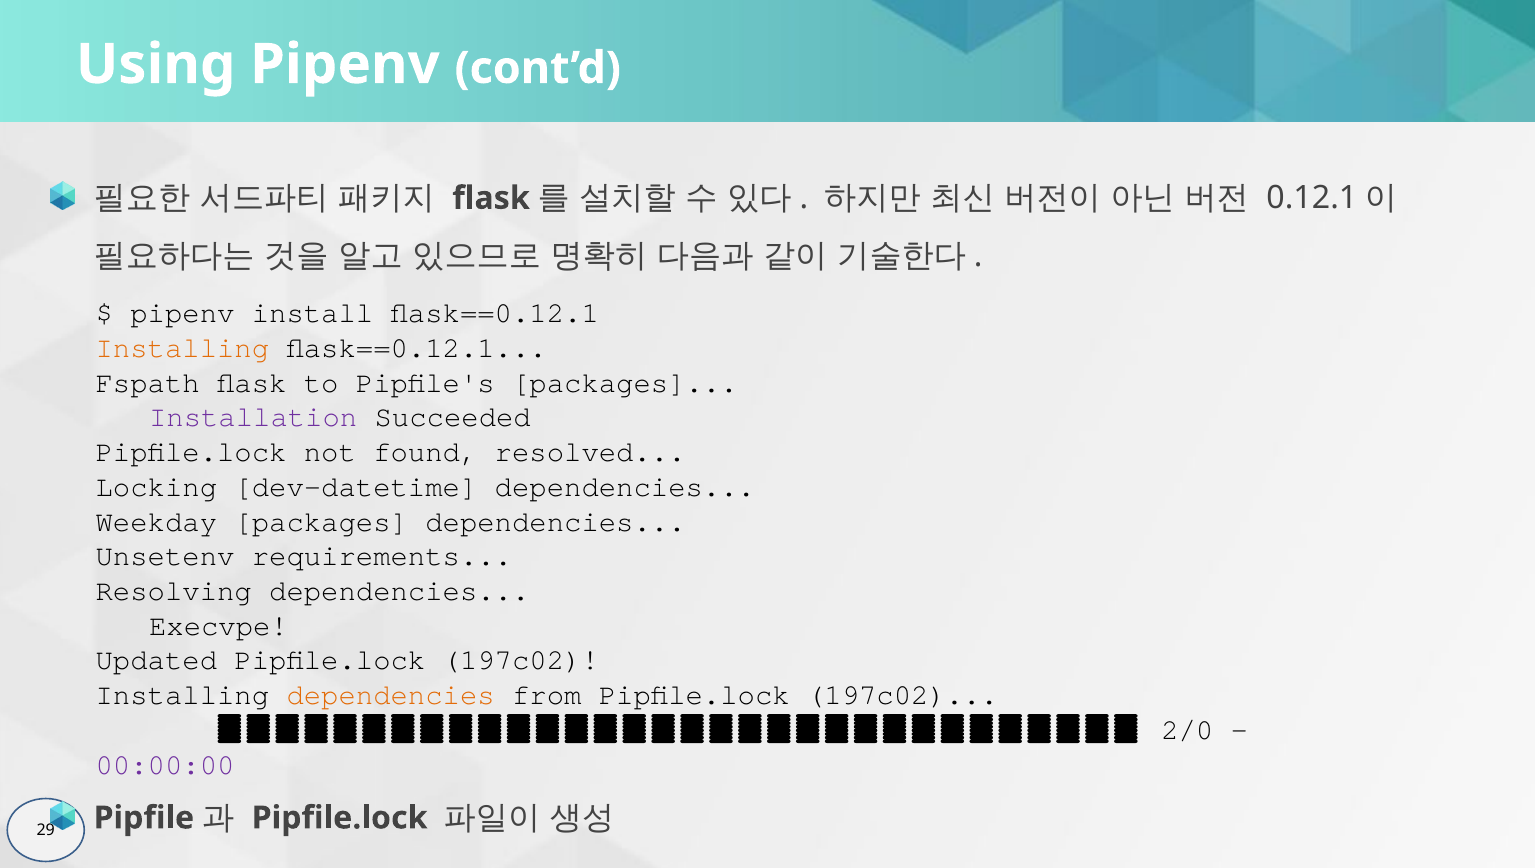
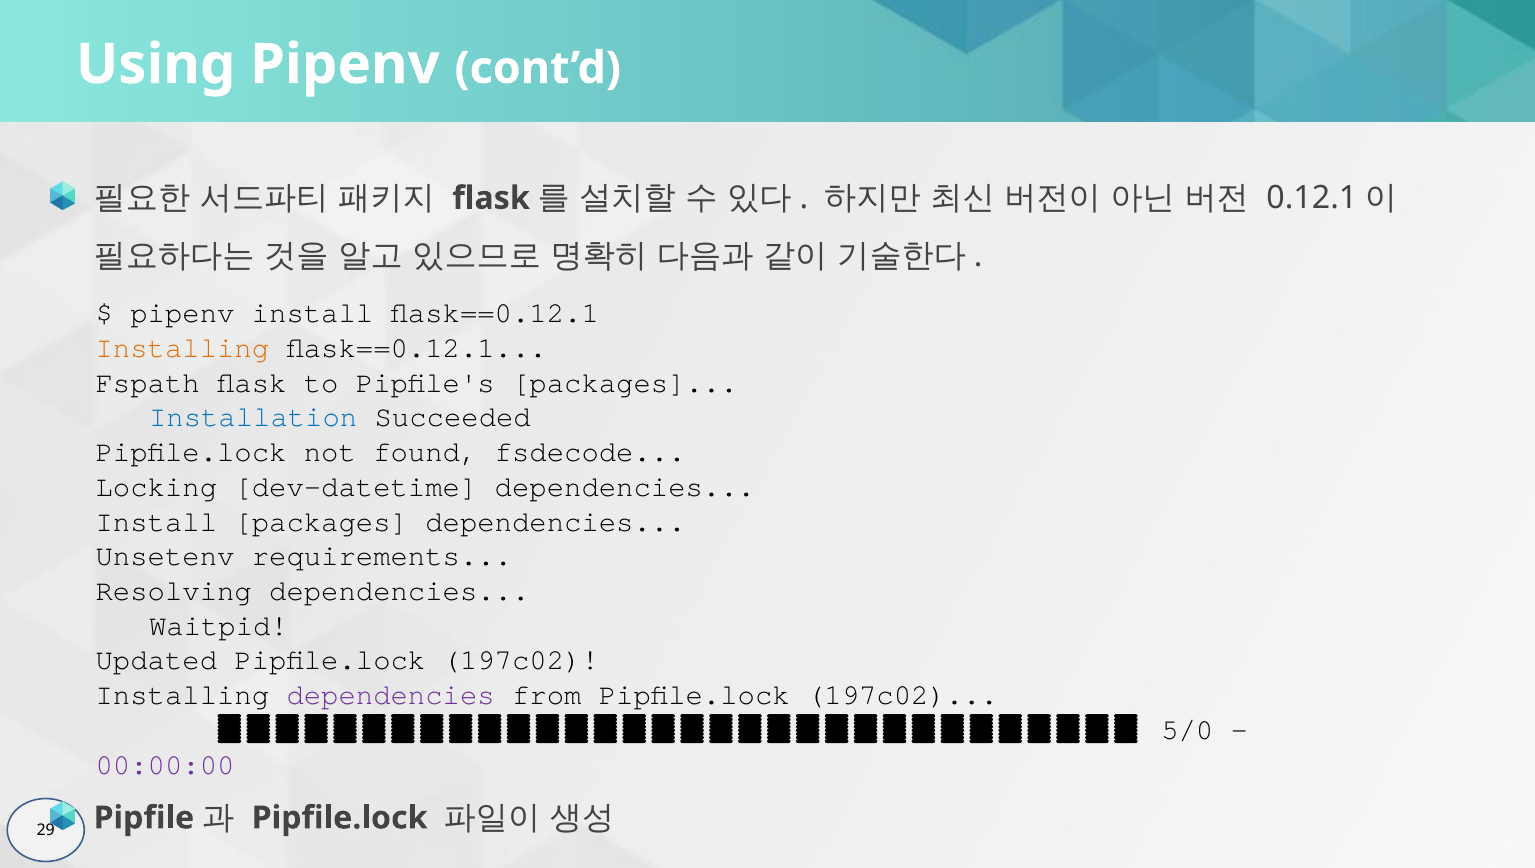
Installation colour: purple -> blue
resolved: resolved -> fsdecode
Weekday at (156, 521): Weekday -> Install
Execvpe: Execvpe -> Waitpid
dependencies at (391, 695) colour: orange -> purple
2/0: 2/0 -> 5/0
